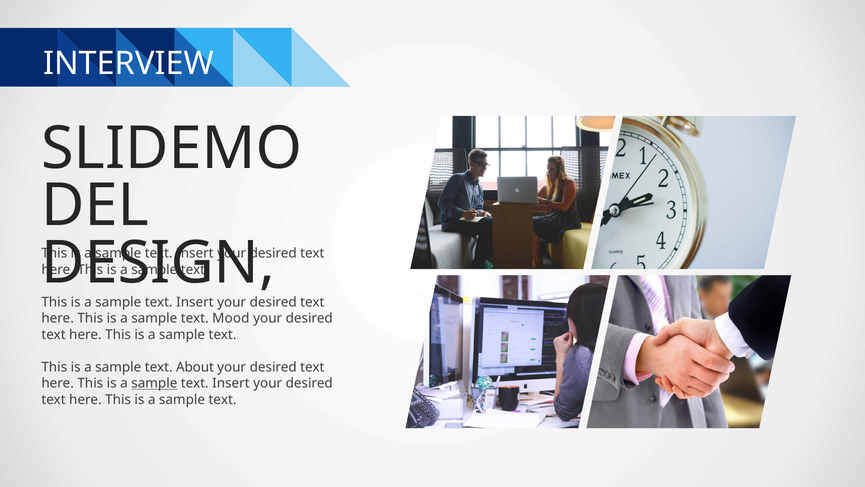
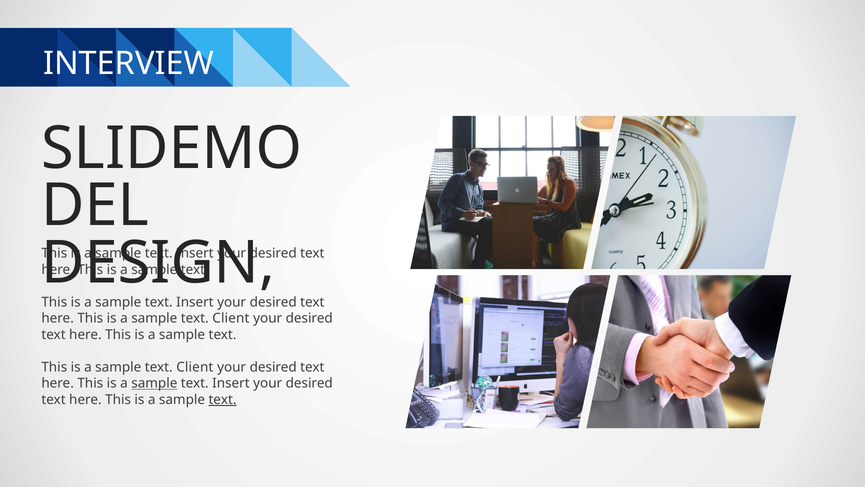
Mood at (231, 318): Mood -> Client
About at (195, 367): About -> Client
text at (223, 399) underline: none -> present
